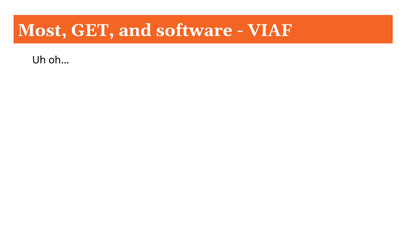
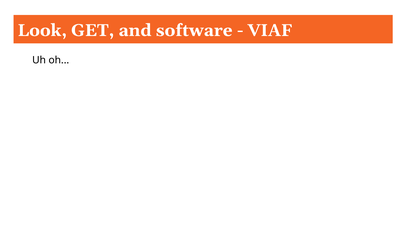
Most: Most -> Look
